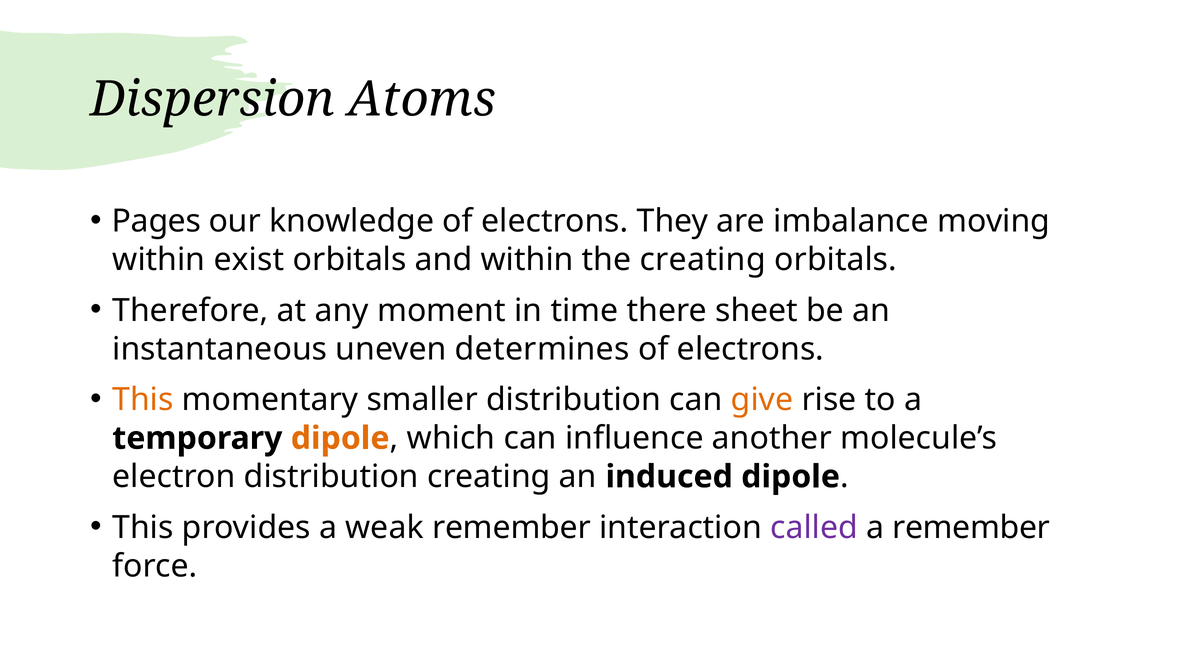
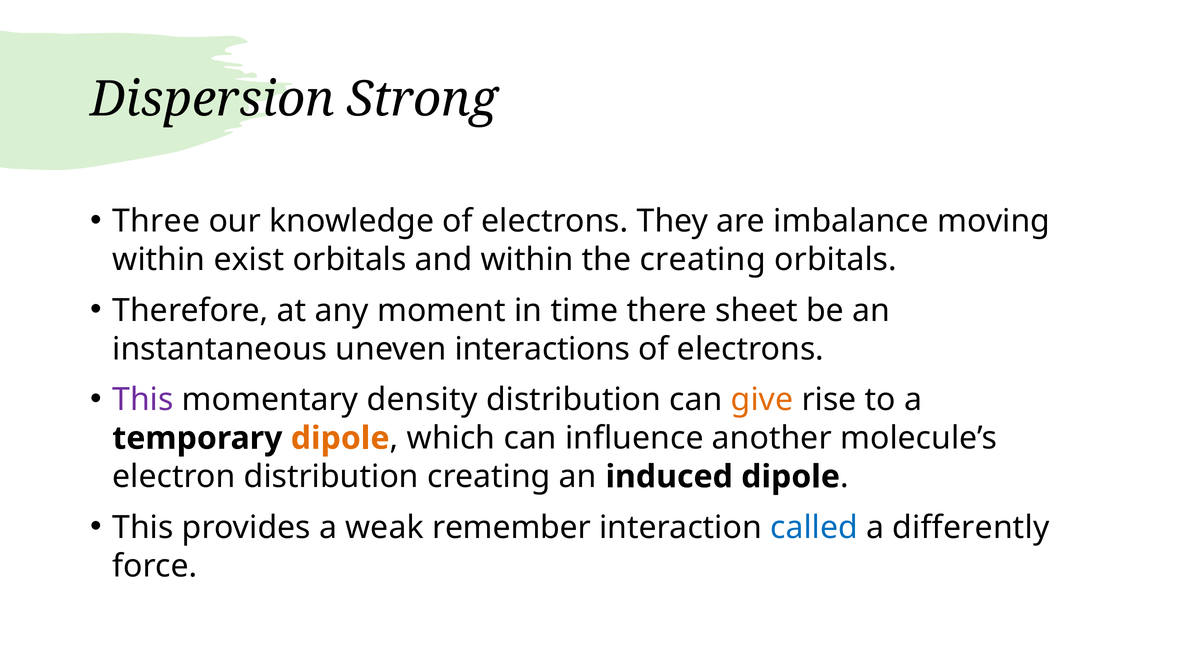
Atoms: Atoms -> Strong
Pages: Pages -> Three
determines: determines -> interactions
This at (143, 399) colour: orange -> purple
smaller: smaller -> density
called colour: purple -> blue
a remember: remember -> differently
